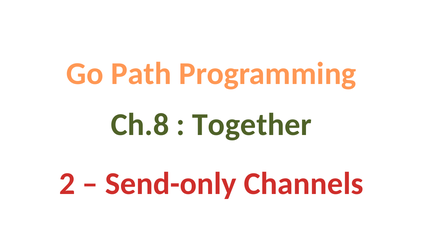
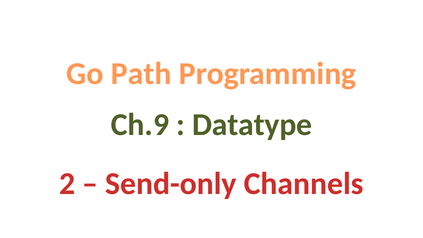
Ch.8: Ch.8 -> Ch.9
Together: Together -> Datatype
